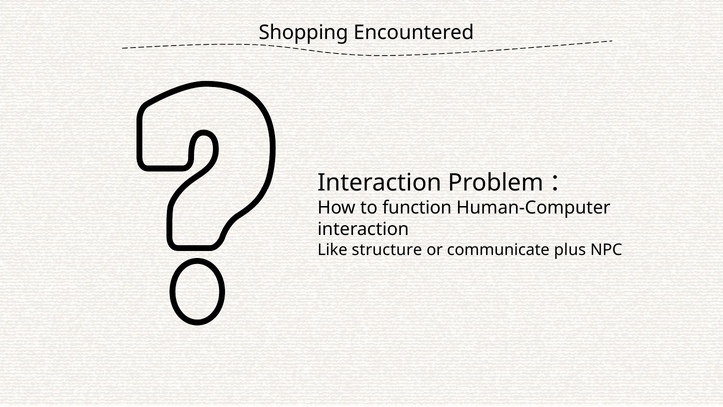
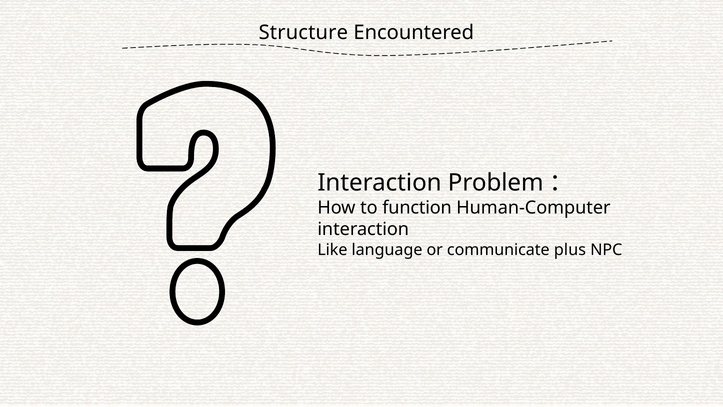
Shopping: Shopping -> Structure
structure: structure -> language
